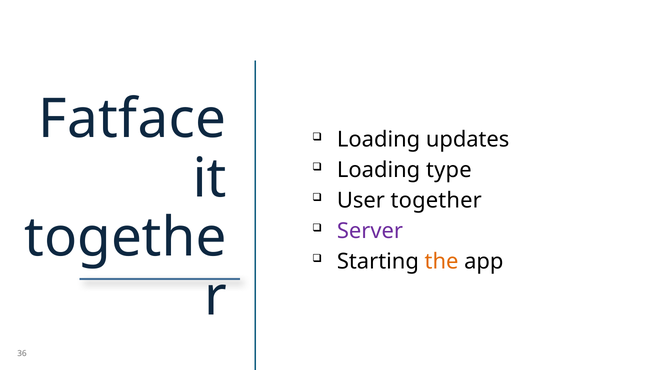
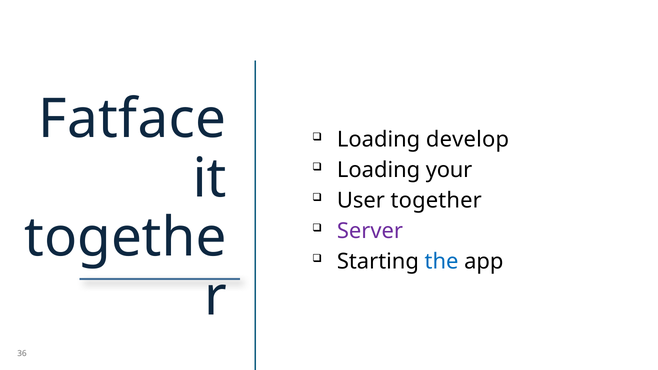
updates: updates -> develop
type: type -> your
the colour: orange -> blue
